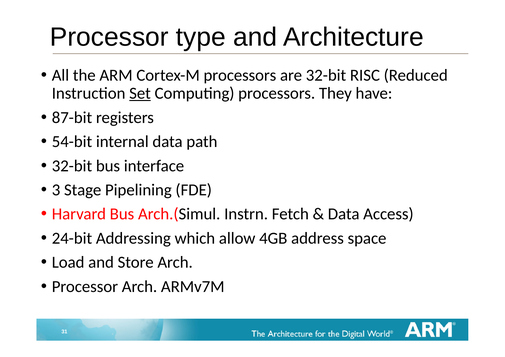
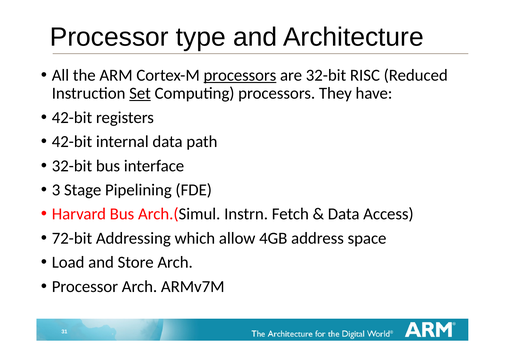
processors at (240, 75) underline: none -> present
87-bit at (72, 117): 87-bit -> 42-bit
54-bit at (72, 142): 54-bit -> 42-bit
24-bit: 24-bit -> 72-bit
